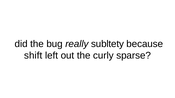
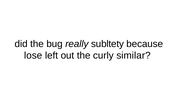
shift: shift -> lose
sparse: sparse -> similar
